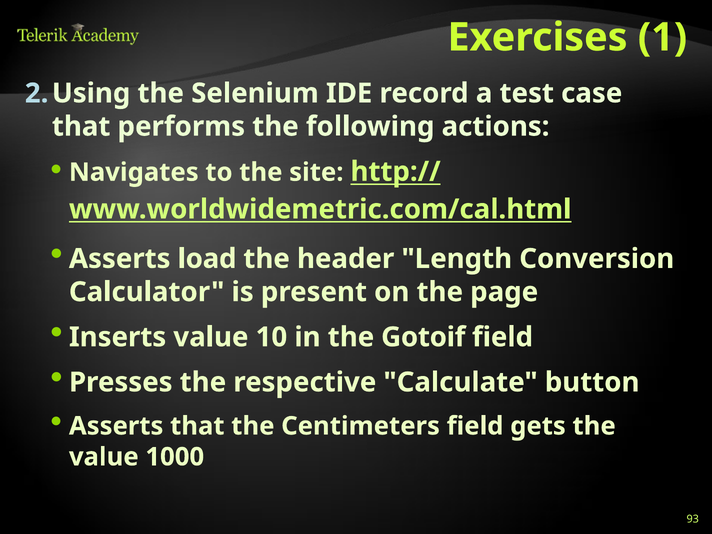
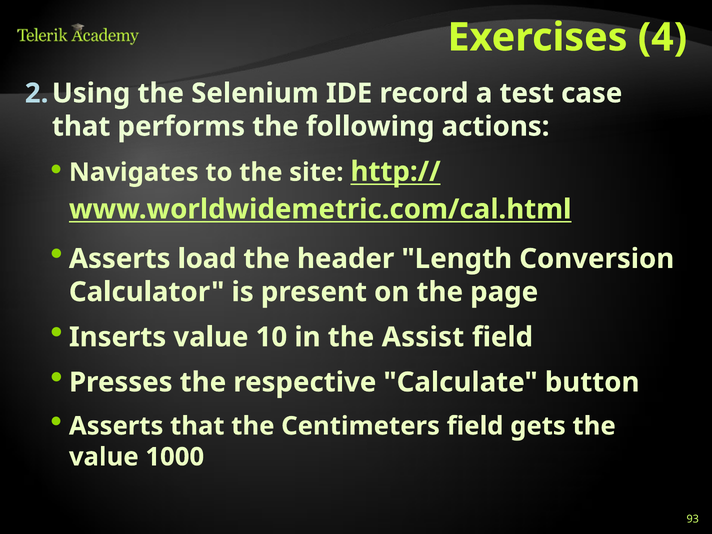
1: 1 -> 4
Gotoif: Gotoif -> Assist
